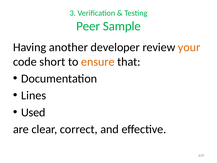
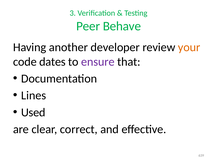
Sample: Sample -> Behave
short: short -> dates
ensure colour: orange -> purple
